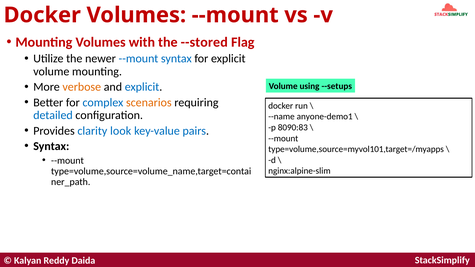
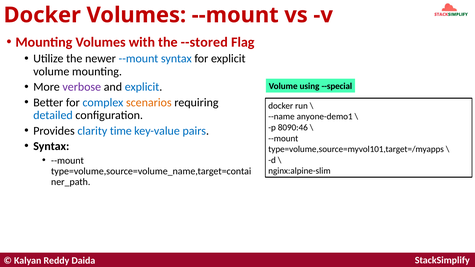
verbose colour: orange -> purple
--setups: --setups -> --special
8090:83: 8090:83 -> 8090:46
look: look -> time
